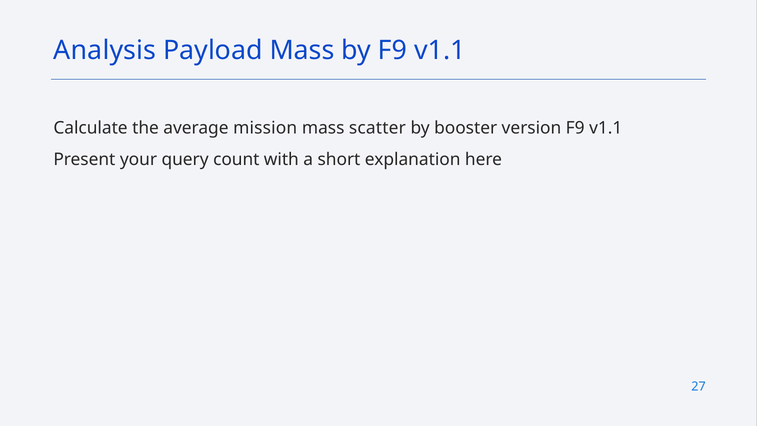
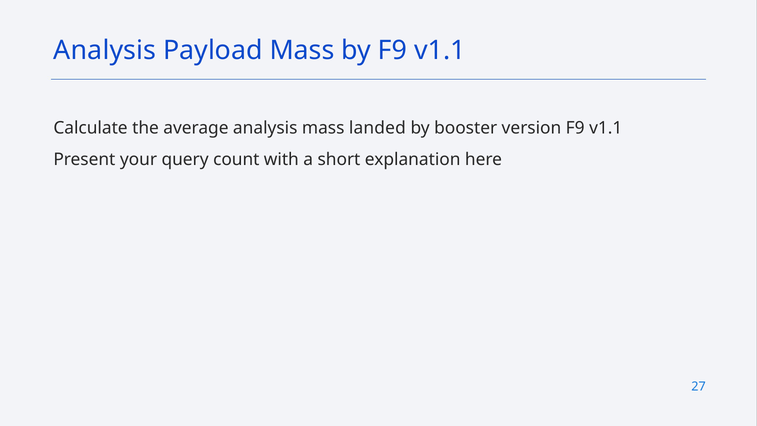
average mission: mission -> analysis
scatter: scatter -> landed
